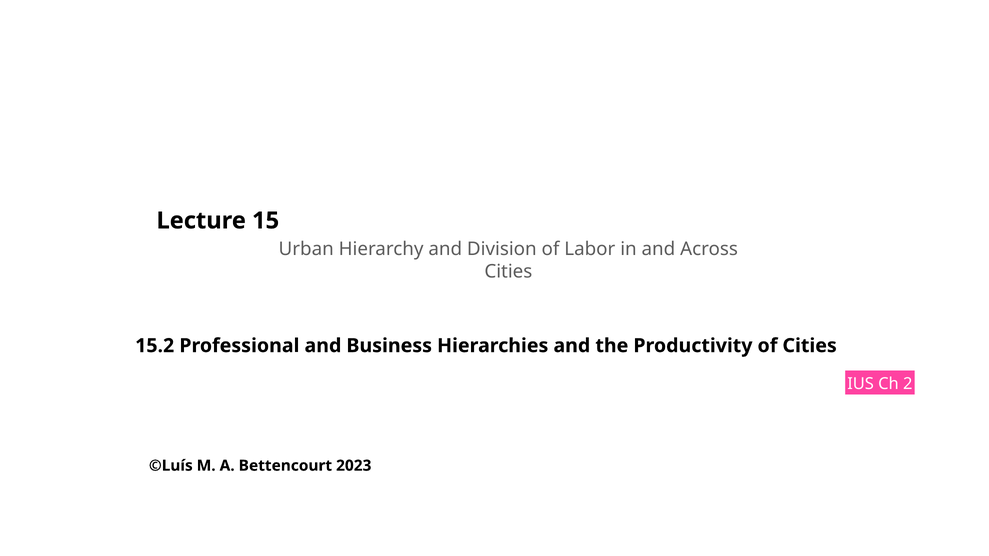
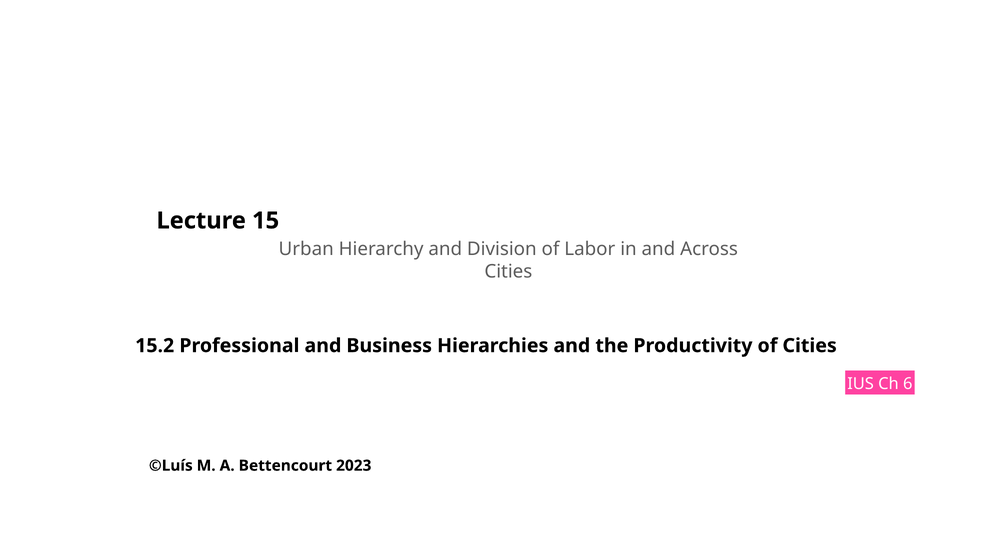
2: 2 -> 6
